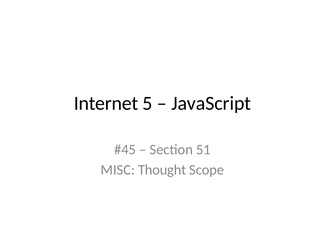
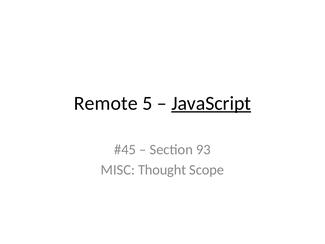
Internet: Internet -> Remote
JavaScript underline: none -> present
51: 51 -> 93
